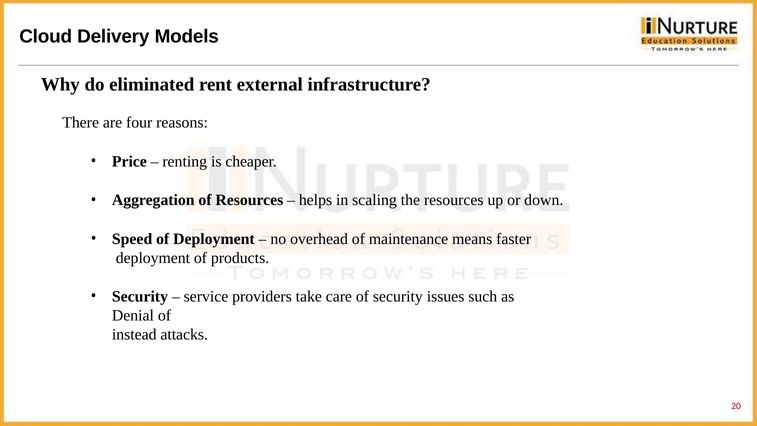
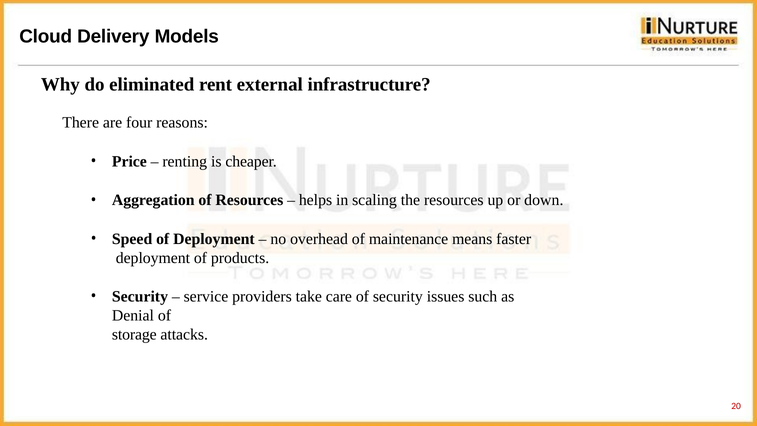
instead: instead -> storage
